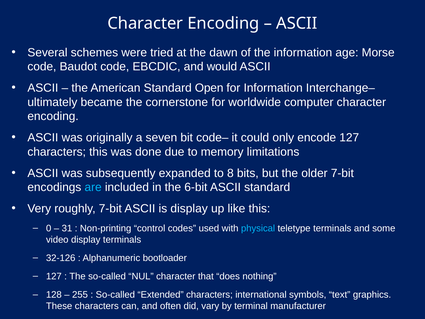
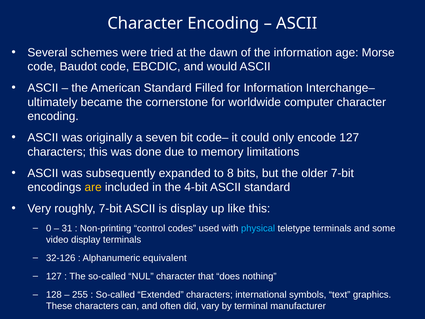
Open: Open -> Filled
are colour: light blue -> yellow
6-bit: 6-bit -> 4-bit
bootloader: bootloader -> equivalent
